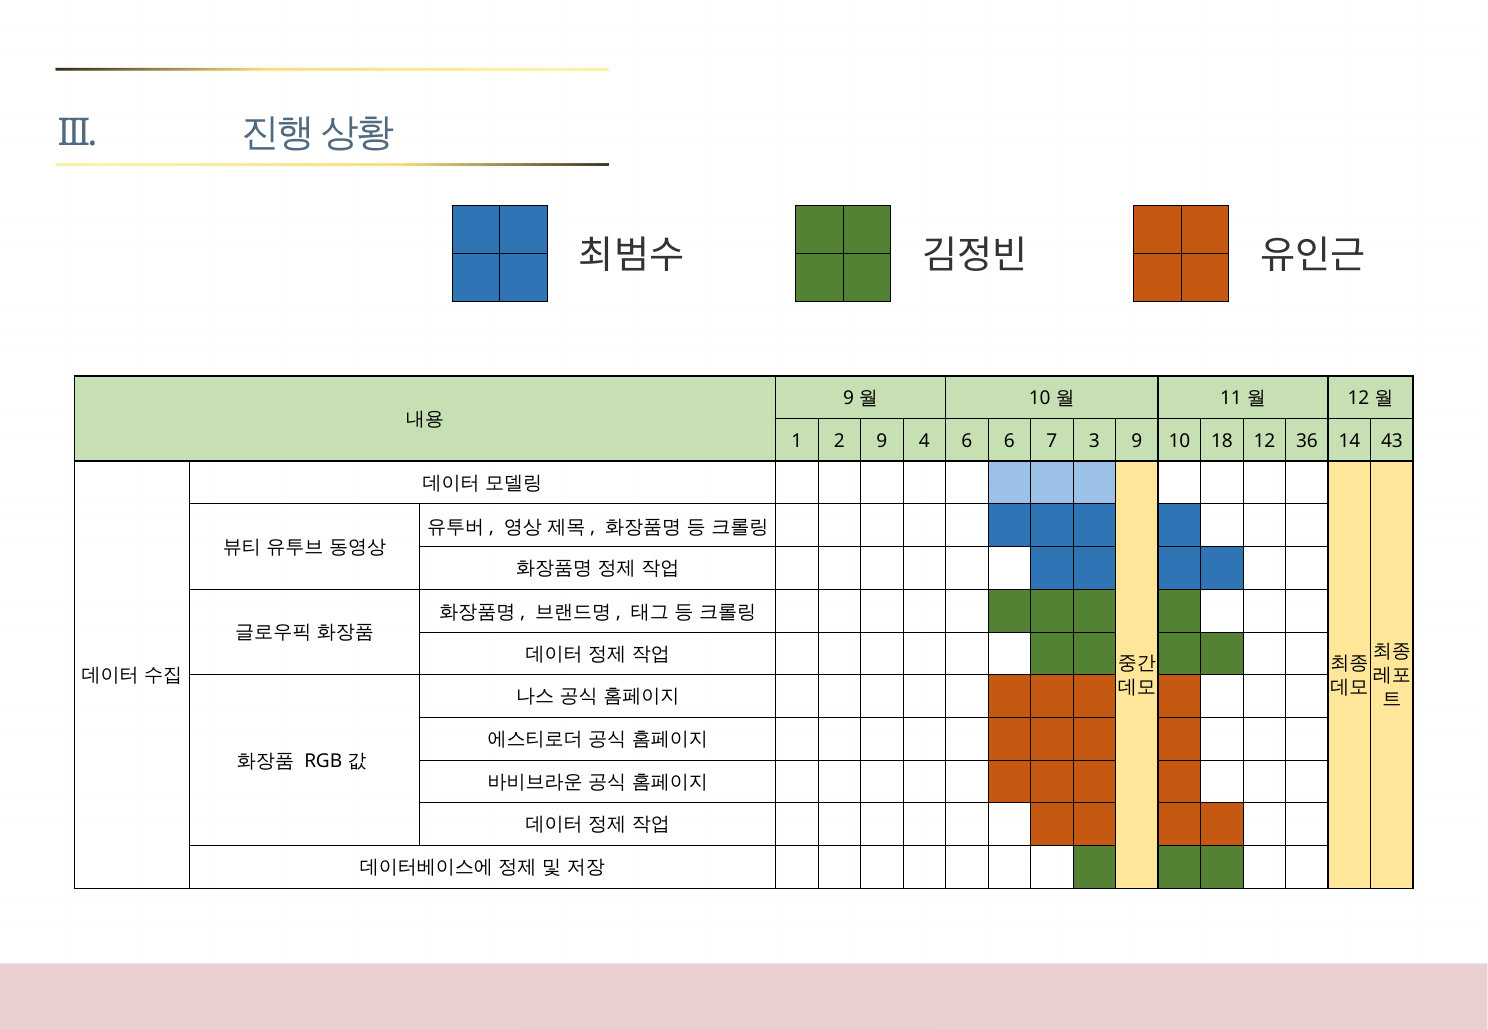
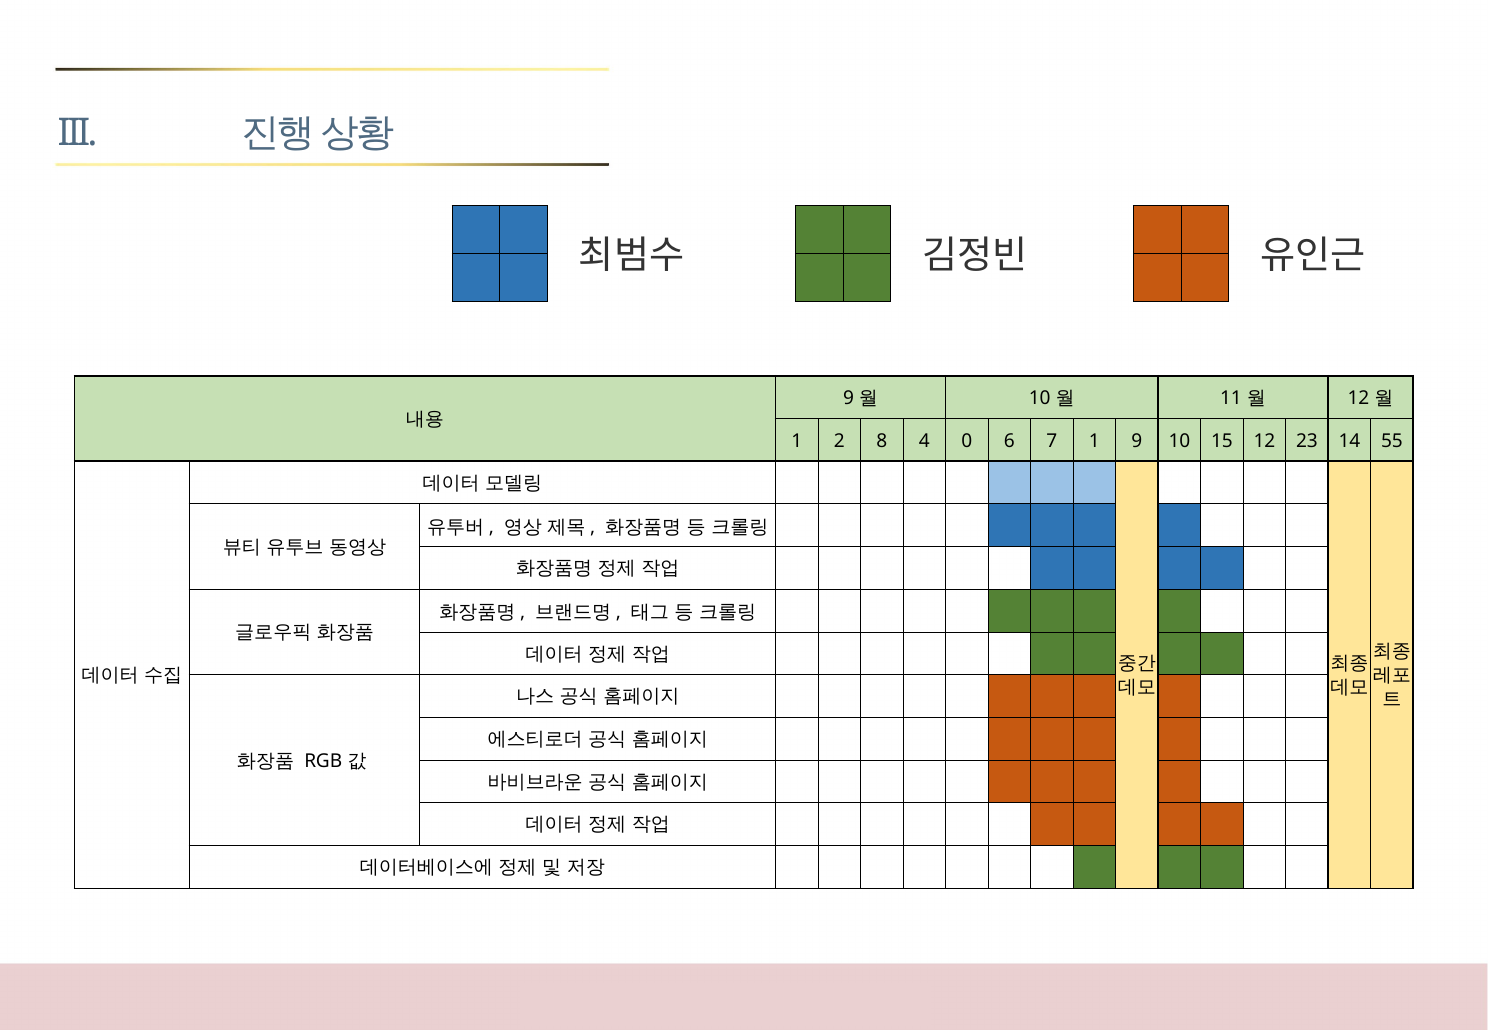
2 9: 9 -> 8
4 6: 6 -> 0
7 3: 3 -> 1
18: 18 -> 15
36: 36 -> 23
43: 43 -> 55
